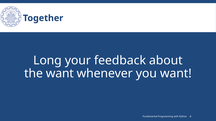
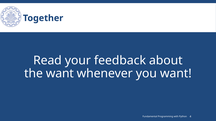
Long: Long -> Read
